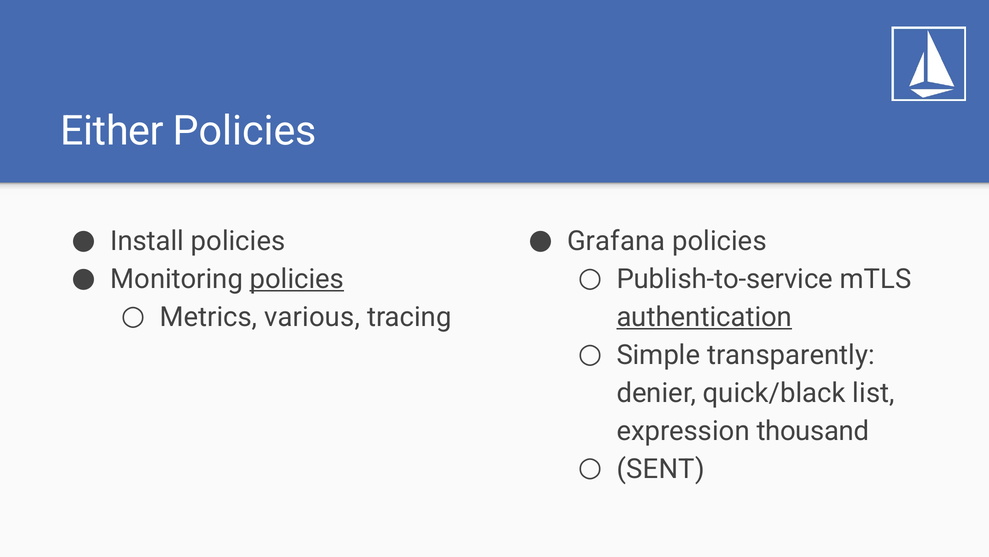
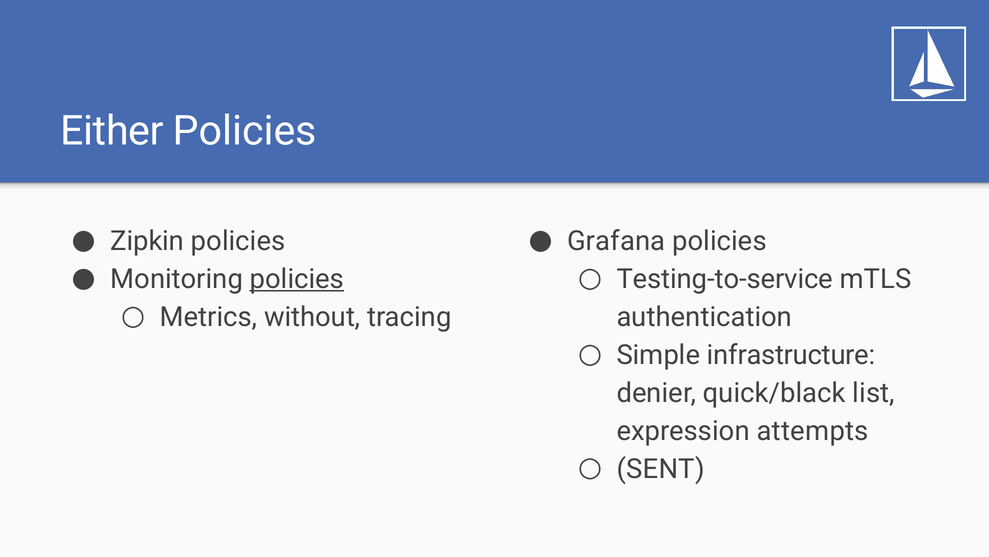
Install: Install -> Zipkin
Publish-to-service: Publish-to-service -> Testing-to-service
various: various -> without
authentication underline: present -> none
transparently: transparently -> infrastructure
thousand: thousand -> attempts
